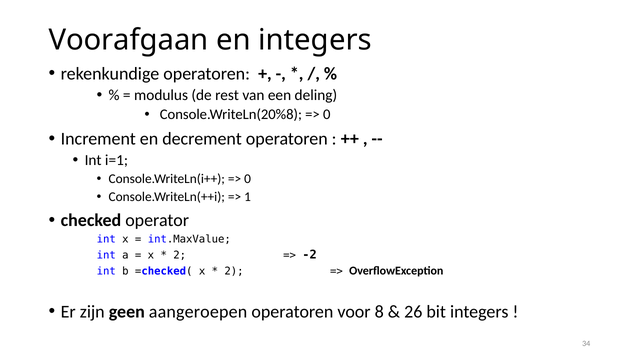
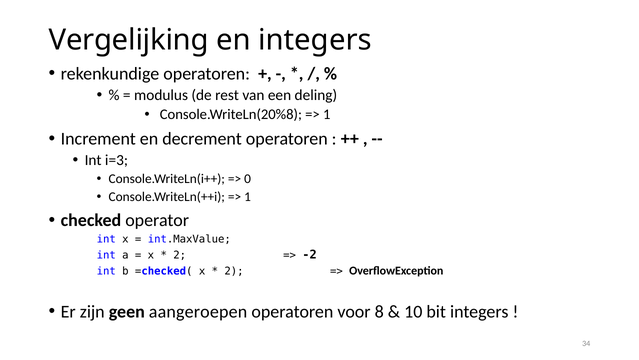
Voorafgaan: Voorafgaan -> Vergelijking
0 at (327, 114): 0 -> 1
i=1: i=1 -> i=3
26: 26 -> 10
